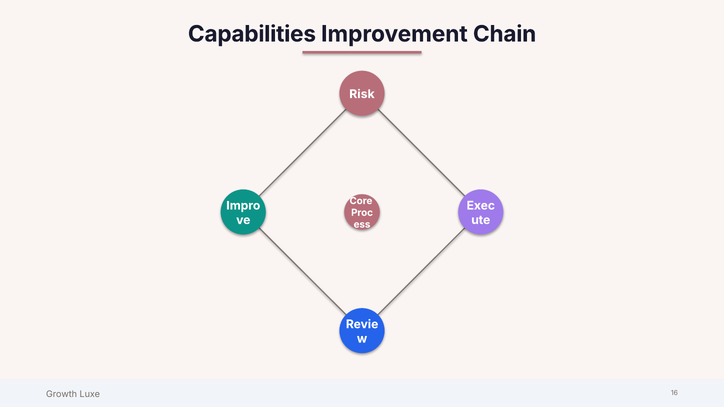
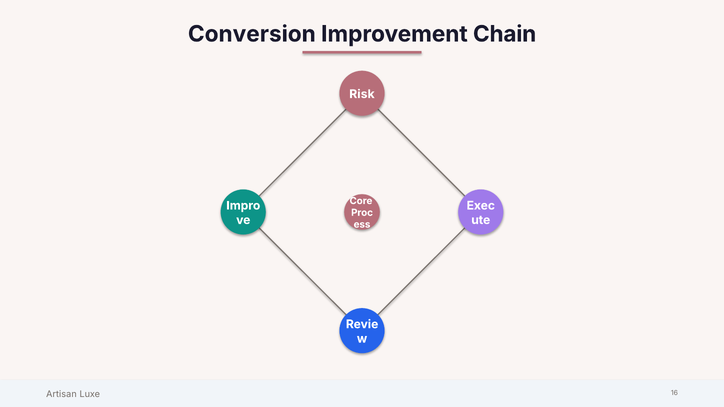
Capabilities: Capabilities -> Conversion
Growth: Growth -> Artisan
